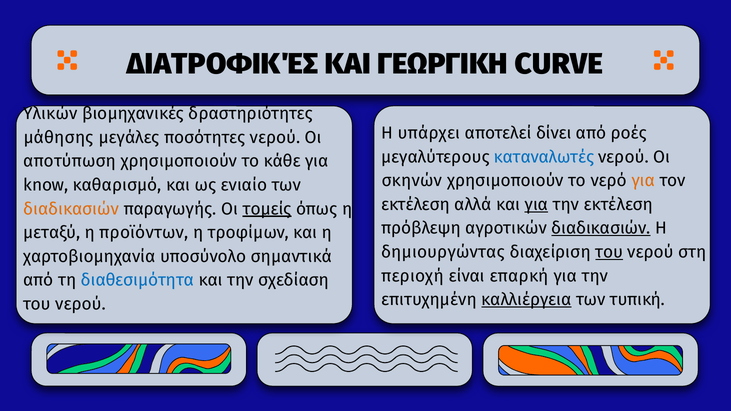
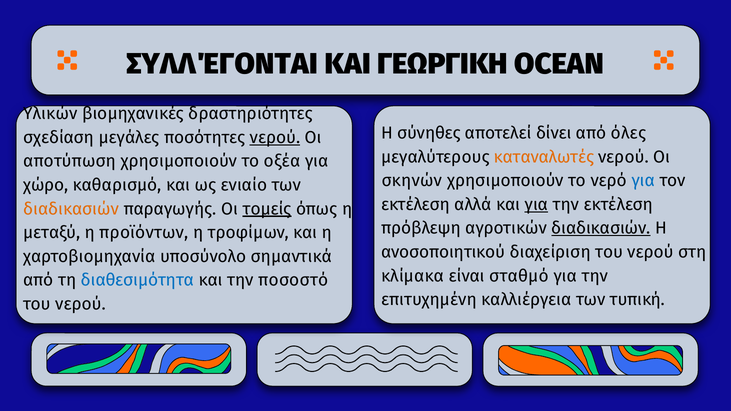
ΔΙΑΤΡΟΦΙΚΈΣ: ΔΙΑΤΡΟΦΙΚΈΣ -> ΣΥΛΛΈΓΟΝΤΑΙ
CURVE: CURVE -> OCEAN
υπάρχει: υπάρχει -> σύνηθες
ροές: ροές -> όλες
μάθησης: μάθησης -> σχεδίαση
νερού at (275, 138) underline: none -> present
καταναλωτές colour: blue -> orange
κάθε: κάθε -> οξέα
για at (643, 181) colour: orange -> blue
know: know -> χώρο
δημιουργώντας: δημιουργώντας -> ανοσοποιητικού
του at (609, 252) underline: present -> none
περιοχή: περιοχή -> κλίμακα
επαρκή: επαρκή -> σταθμό
σχεδίαση: σχεδίαση -> ποσοστό
καλλιέργεια underline: present -> none
